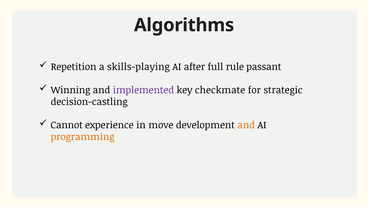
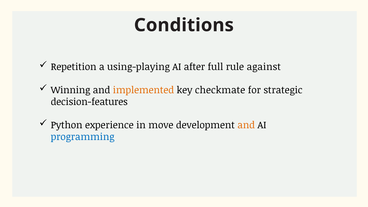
Algorithms: Algorithms -> Conditions
skills-playing: skills-playing -> using-playing
passant: passant -> against
implemented colour: purple -> orange
decision-castling: decision-castling -> decision-features
Cannot: Cannot -> Python
programming colour: orange -> blue
